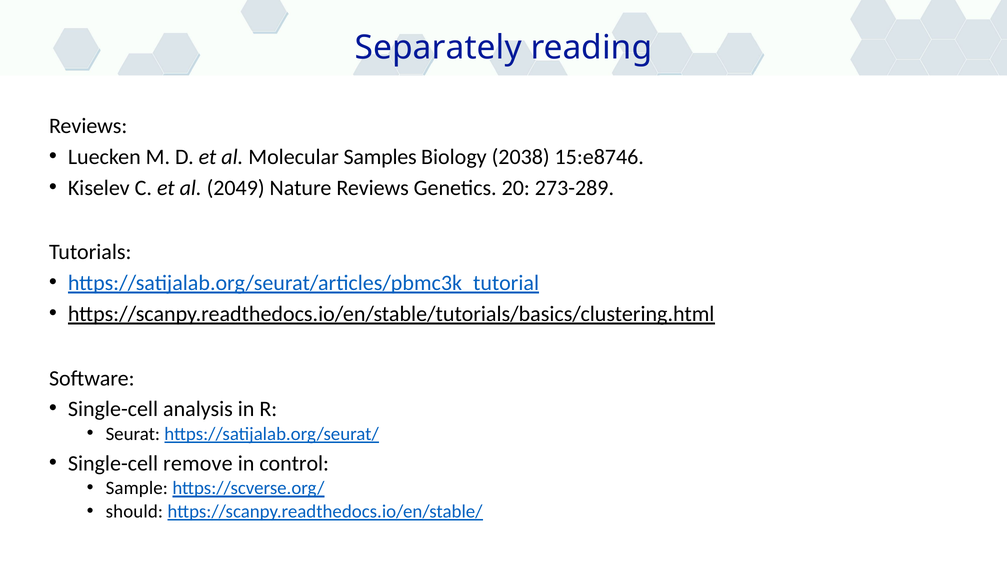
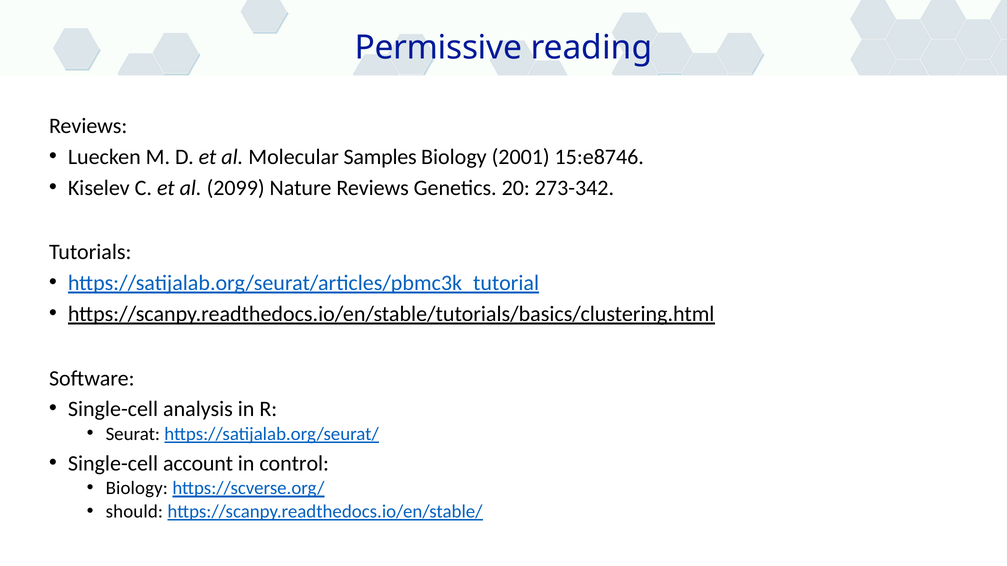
Separately: Separately -> Permissive
2038: 2038 -> 2001
2049: 2049 -> 2099
273-289: 273-289 -> 273-342
remove: remove -> account
Sample at (137, 489): Sample -> Biology
